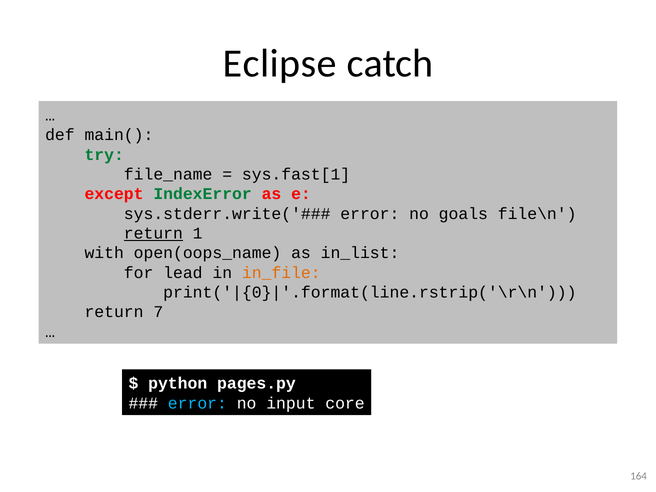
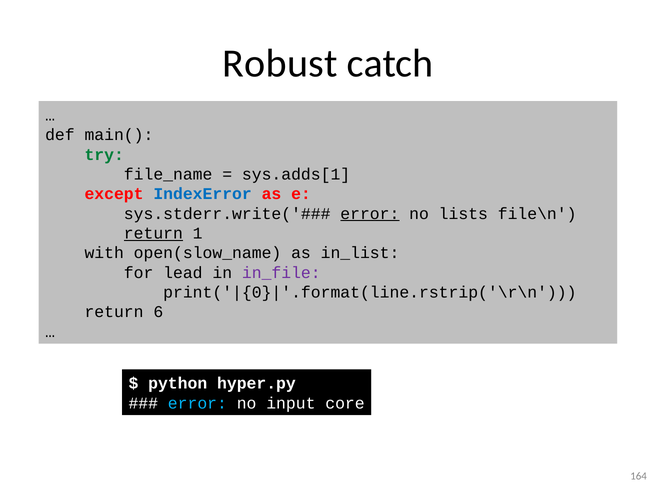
Eclipse: Eclipse -> Robust
sys.fast[1: sys.fast[1 -> sys.adds[1
IndexError colour: green -> blue
error at (370, 214) underline: none -> present
goals: goals -> lists
open(oops_name: open(oops_name -> open(slow_name
in_file colour: orange -> purple
7: 7 -> 6
pages.py: pages.py -> hyper.py
